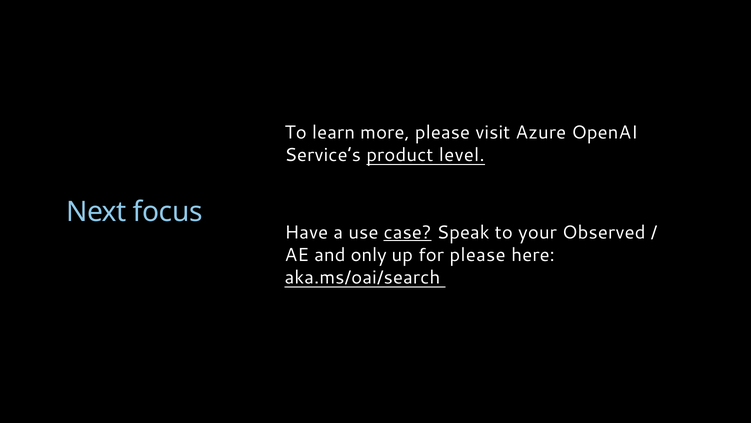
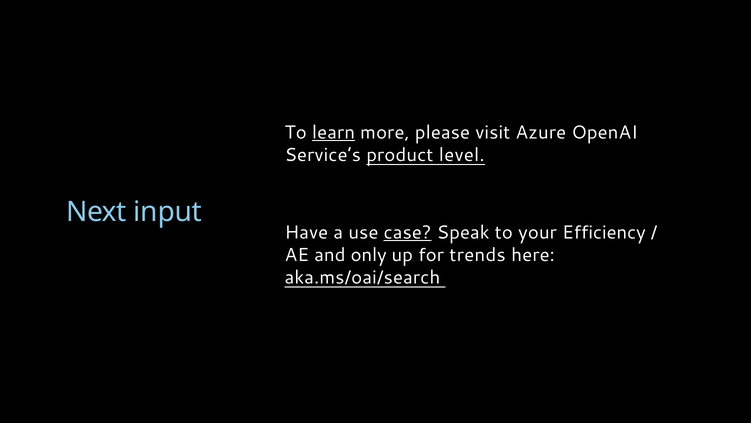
learn underline: none -> present
focus: focus -> input
Observed: Observed -> Efficiency
for please: please -> trends
